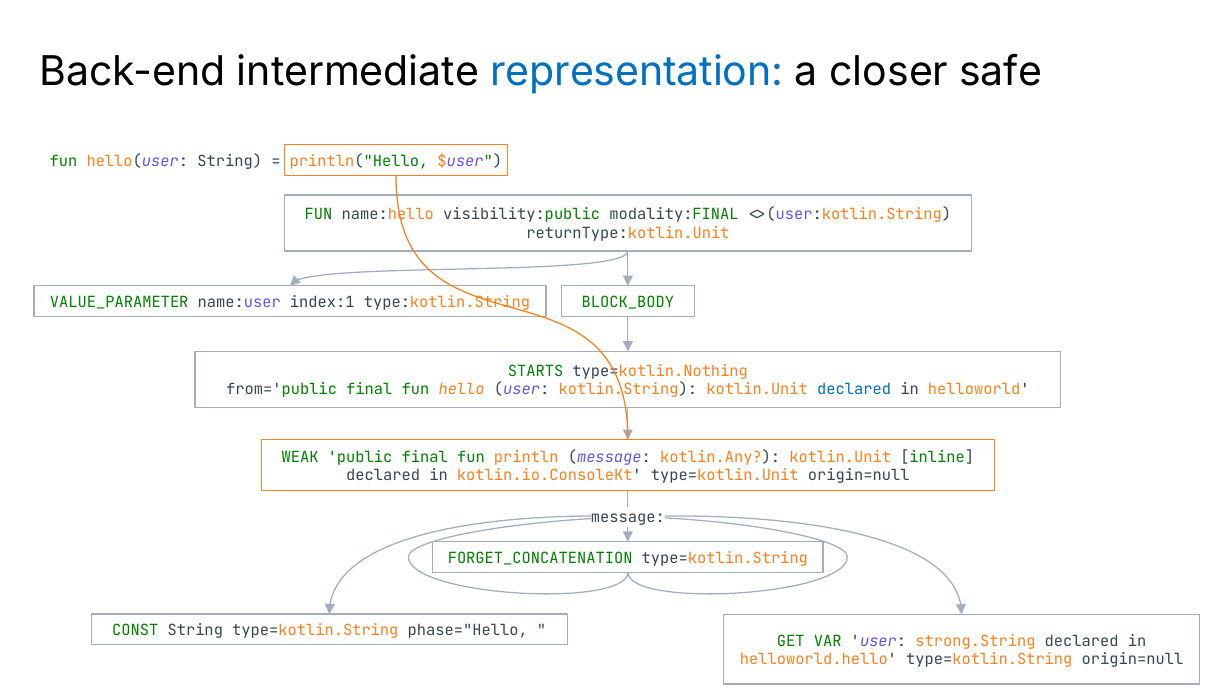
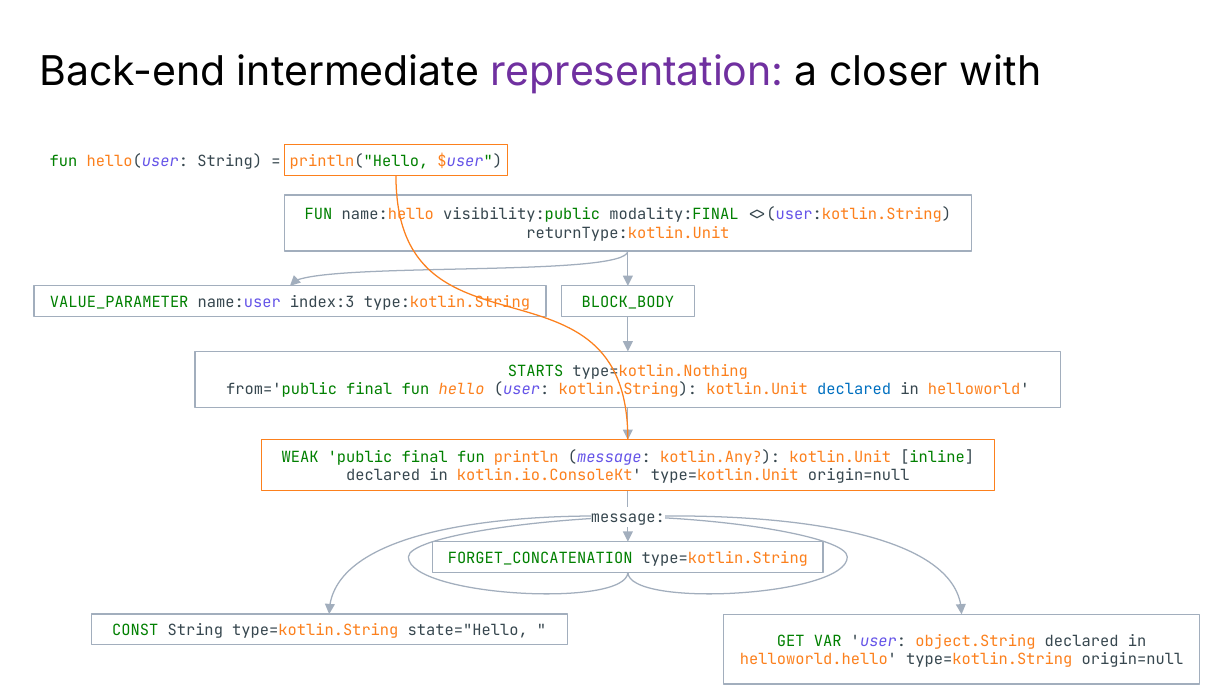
representation colour: blue -> purple
safe: safe -> with
index:1: index:1 -> index:3
phase="Hello: phase="Hello -> state="Hello
strong.String: strong.String -> object.String
